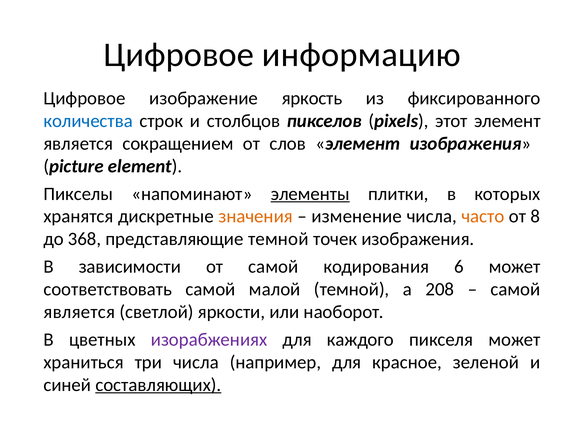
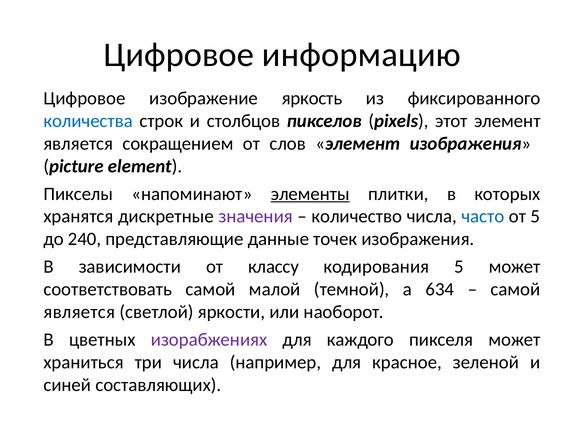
значения colour: orange -> purple
изменение: изменение -> количество
часто colour: orange -> blue
от 8: 8 -> 5
368: 368 -> 240
представляющие темной: темной -> данные
от самой: самой -> классу
кодирования 6: 6 -> 5
208: 208 -> 634
составляющих underline: present -> none
